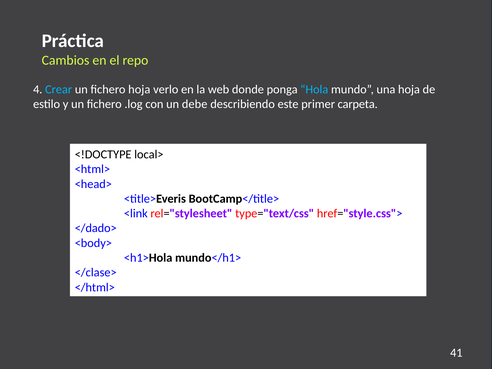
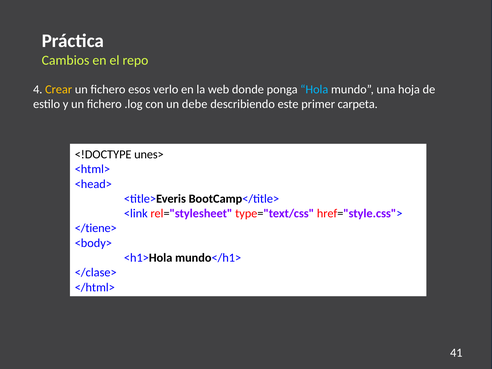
Crear colour: light blue -> yellow
fichero hoja: hoja -> esos
local>: local> -> unes>
</dado>: </dado> -> </tiene>
